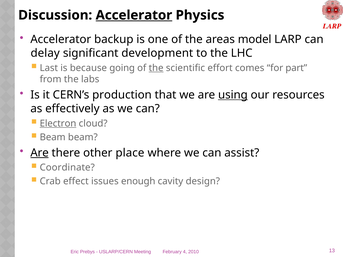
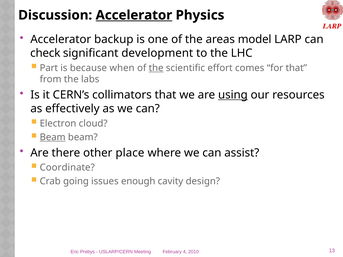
delay: delay -> check
Last: Last -> Part
going: going -> when
for part: part -> that
production: production -> collimators
Electron underline: present -> none
Beam at (53, 137) underline: none -> present
Are at (40, 153) underline: present -> none
effect: effect -> going
